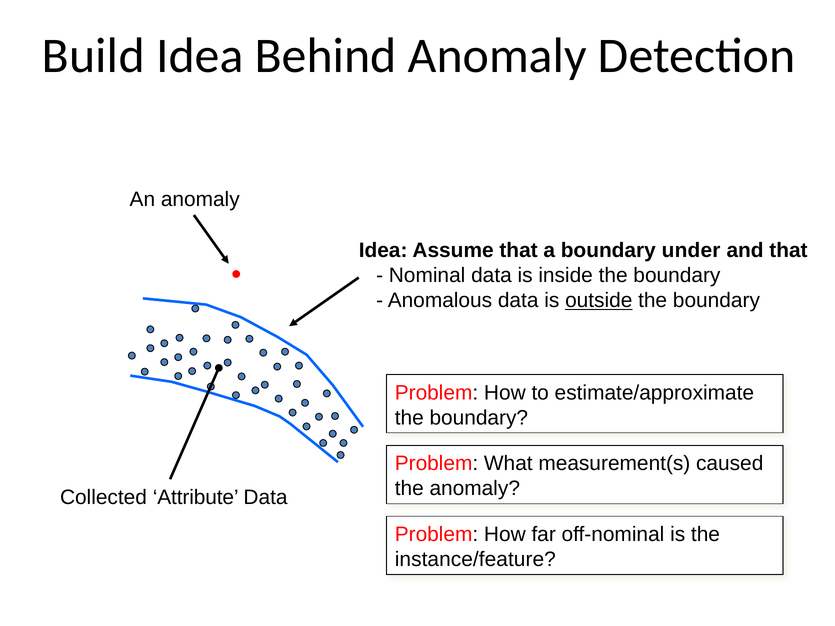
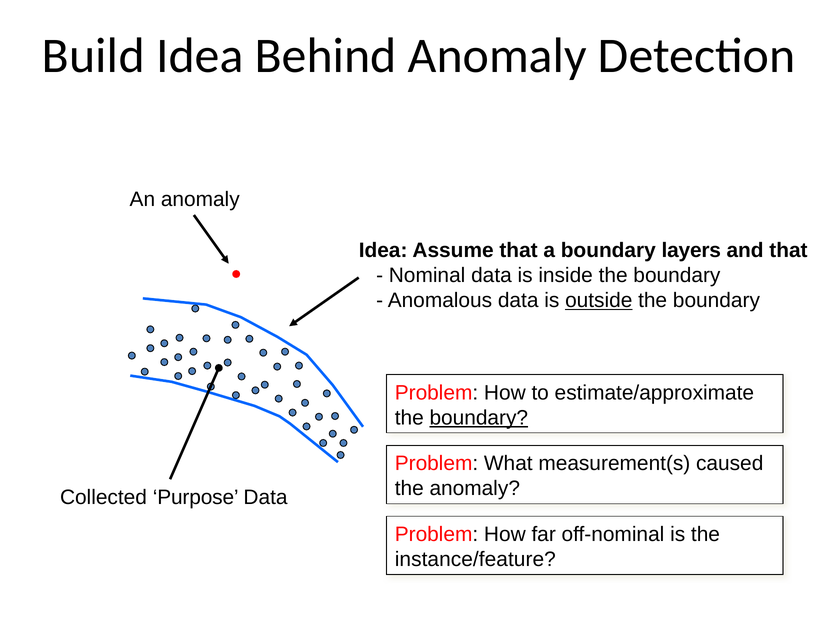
under: under -> layers
boundary at (479, 418) underline: none -> present
Attribute: Attribute -> Purpose
